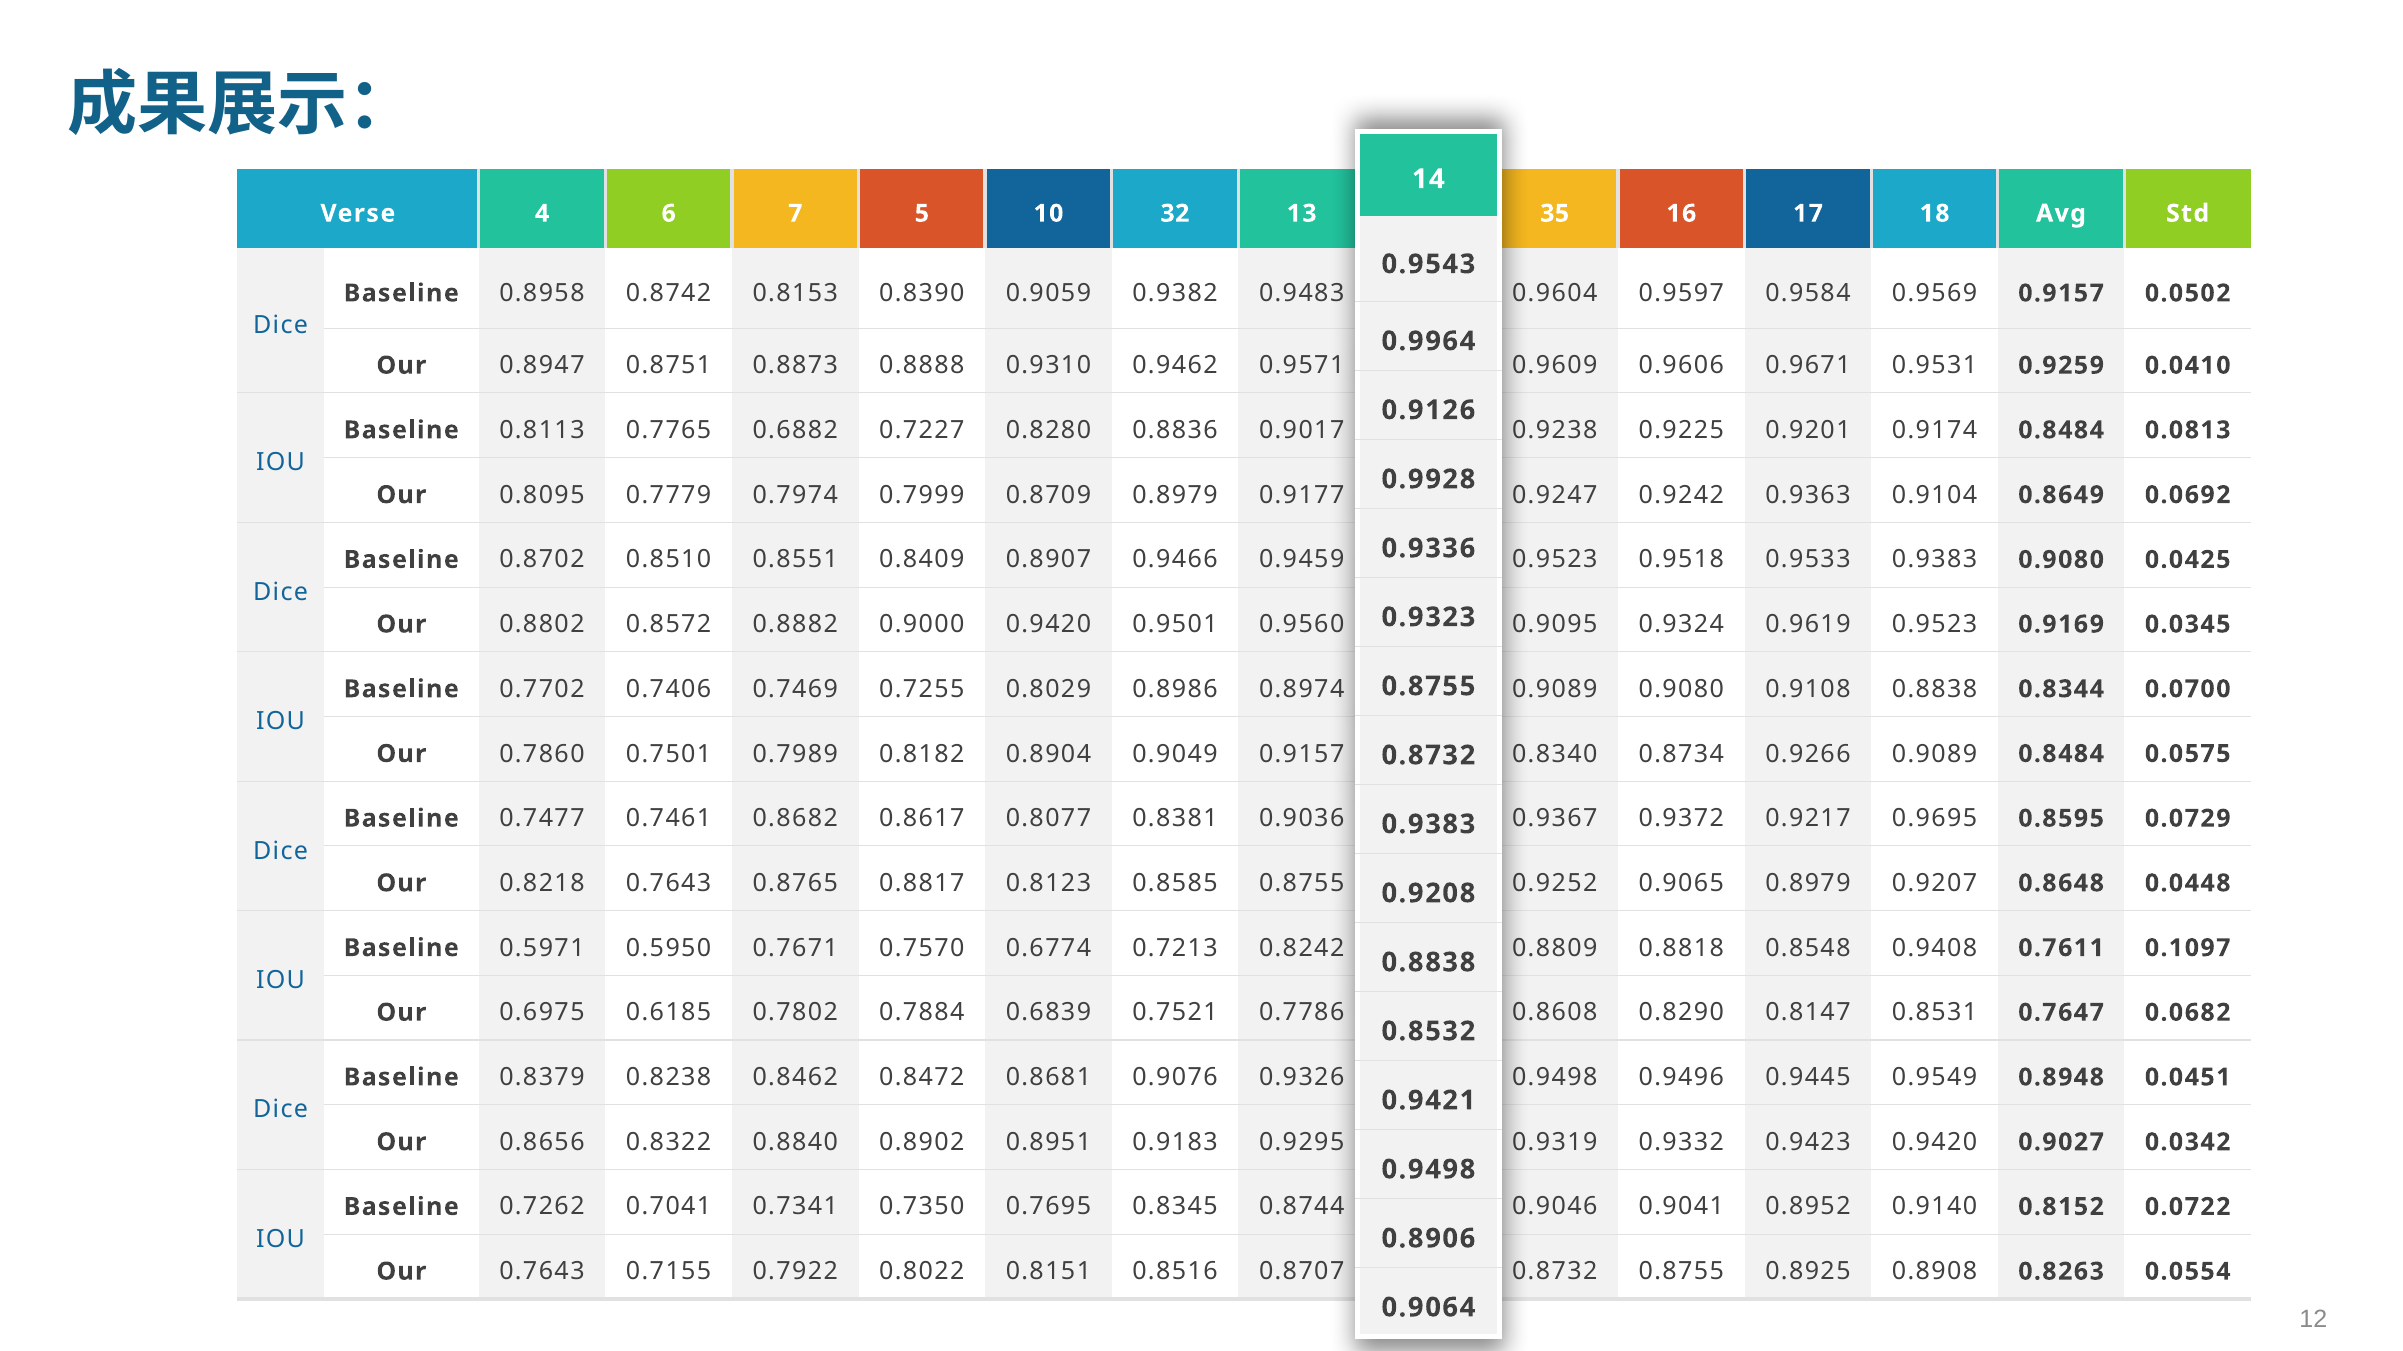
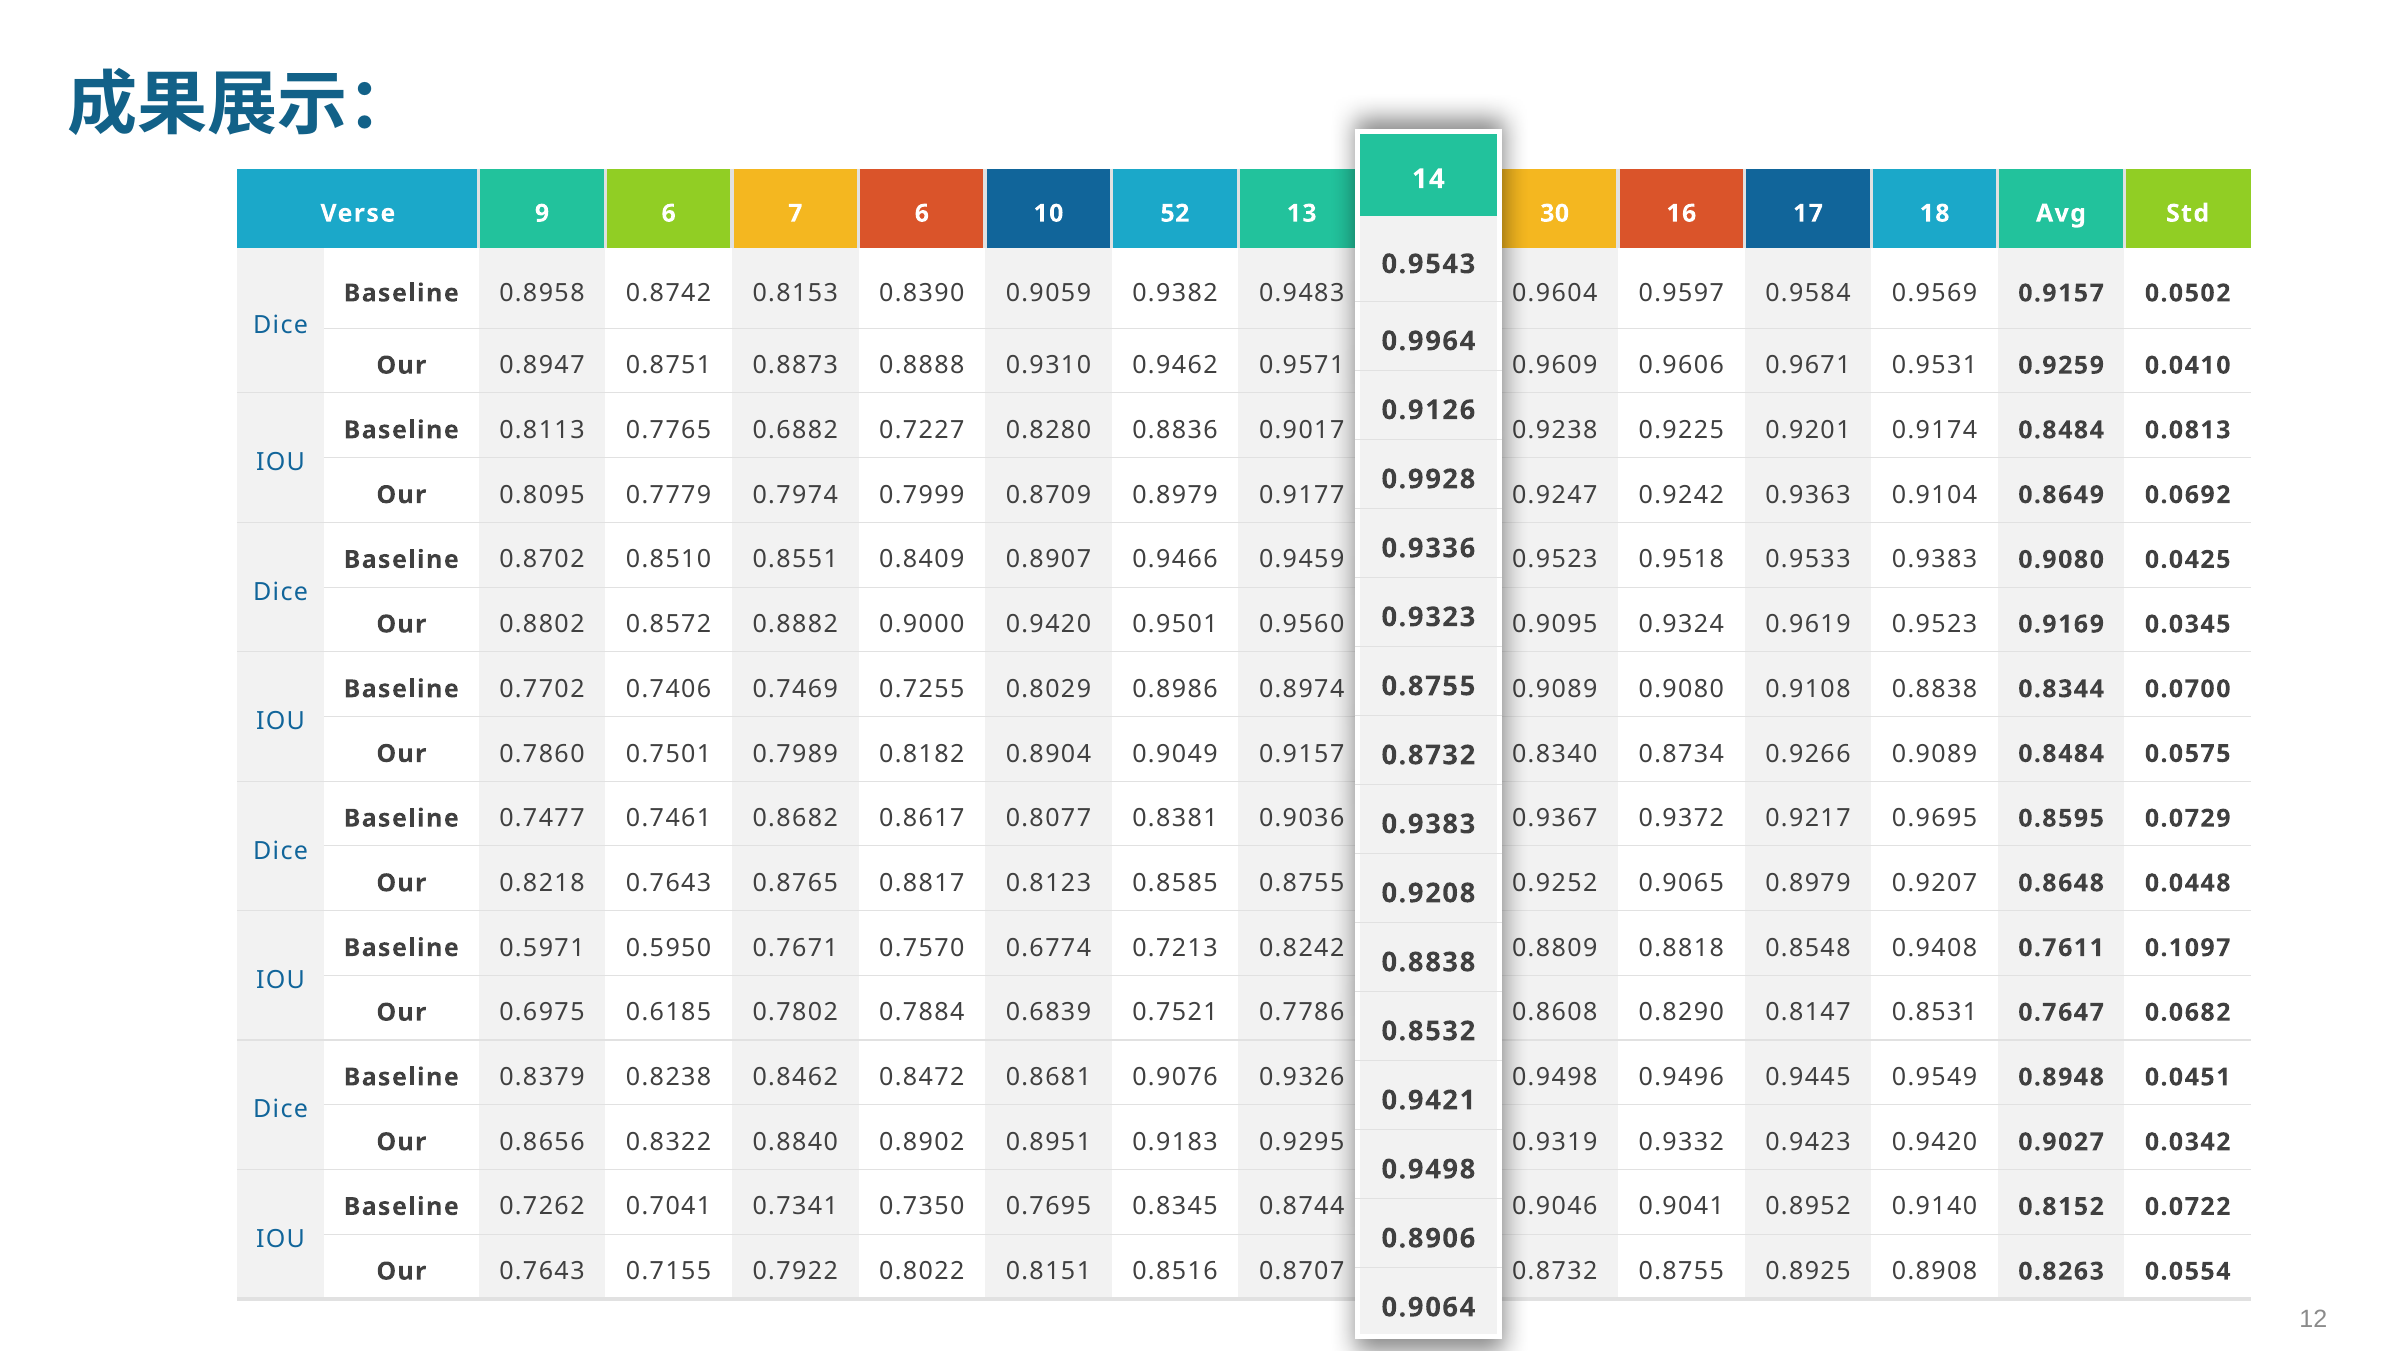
4: 4 -> 9
7 5: 5 -> 6
32: 32 -> 52
35: 35 -> 30
